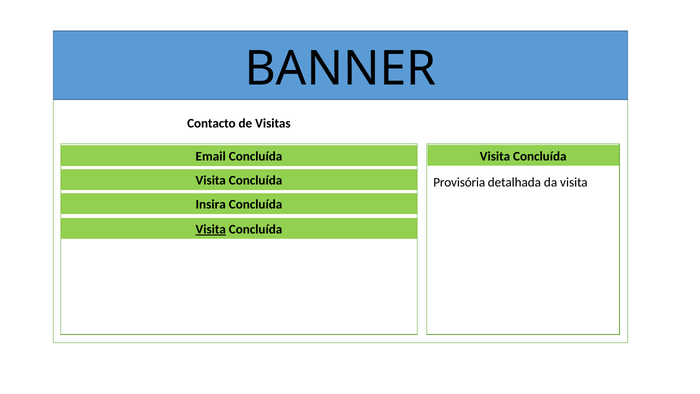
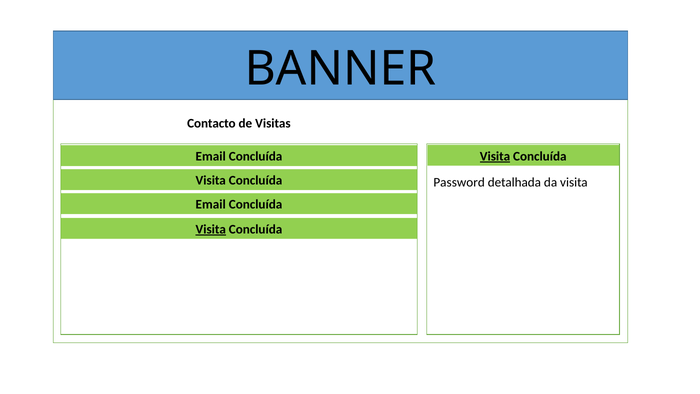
Visita at (495, 156) underline: none -> present
Provisória: Provisória -> Password
Insira at (211, 204): Insira -> Email
